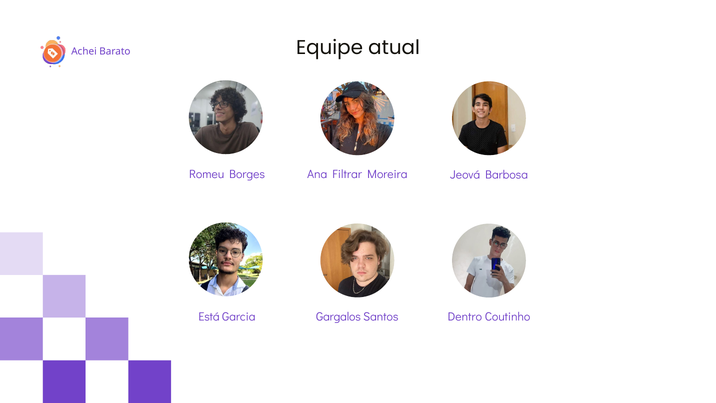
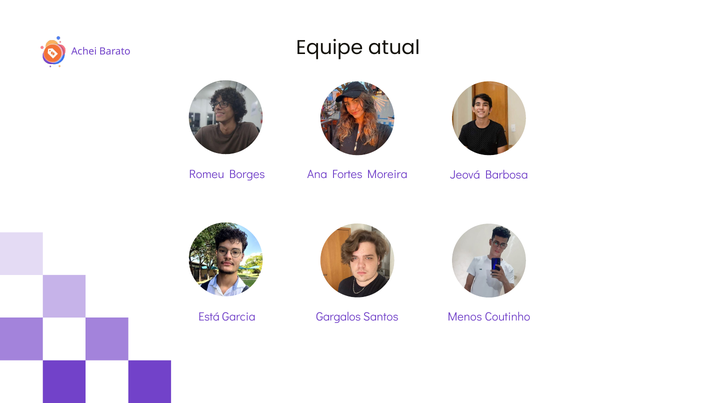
Filtrar: Filtrar -> Fortes
Dentro: Dentro -> Menos
